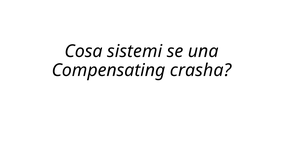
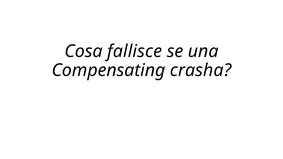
sistemi: sistemi -> fallisce
